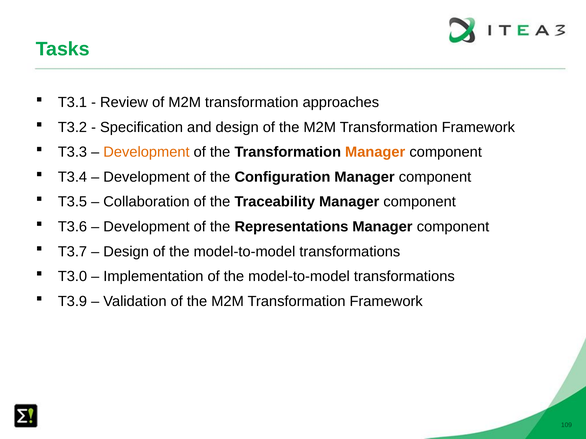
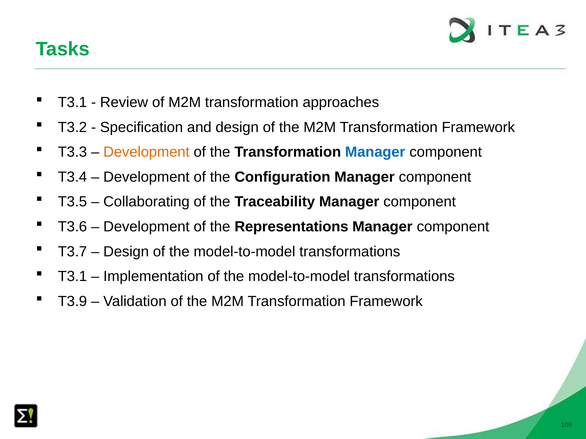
Manager at (375, 152) colour: orange -> blue
Collaboration: Collaboration -> Collaborating
T3.0 at (72, 277): T3.0 -> T3.1
